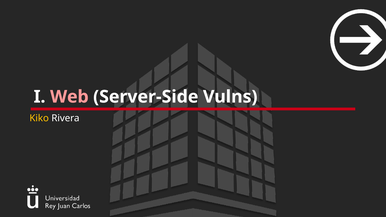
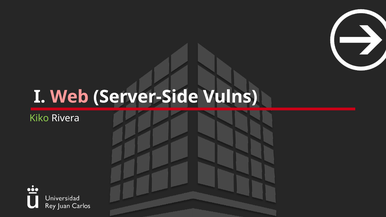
Kiko colour: yellow -> light green
